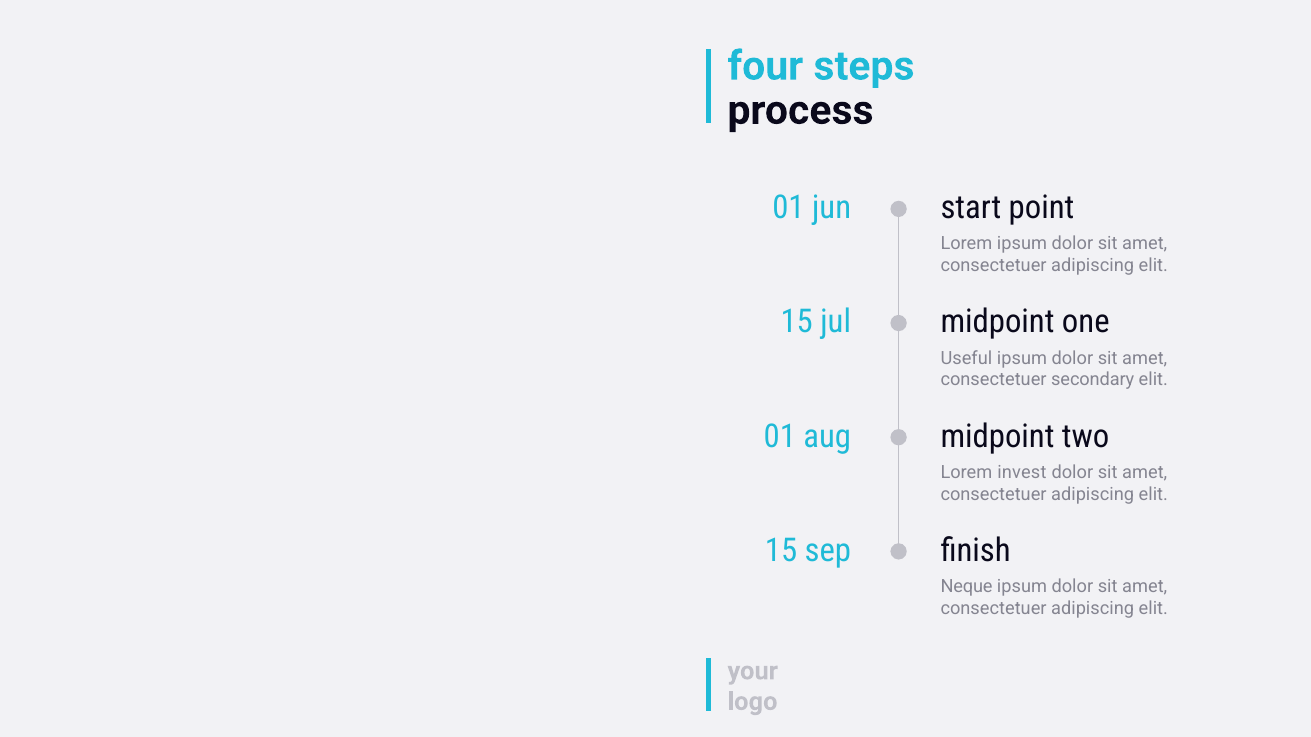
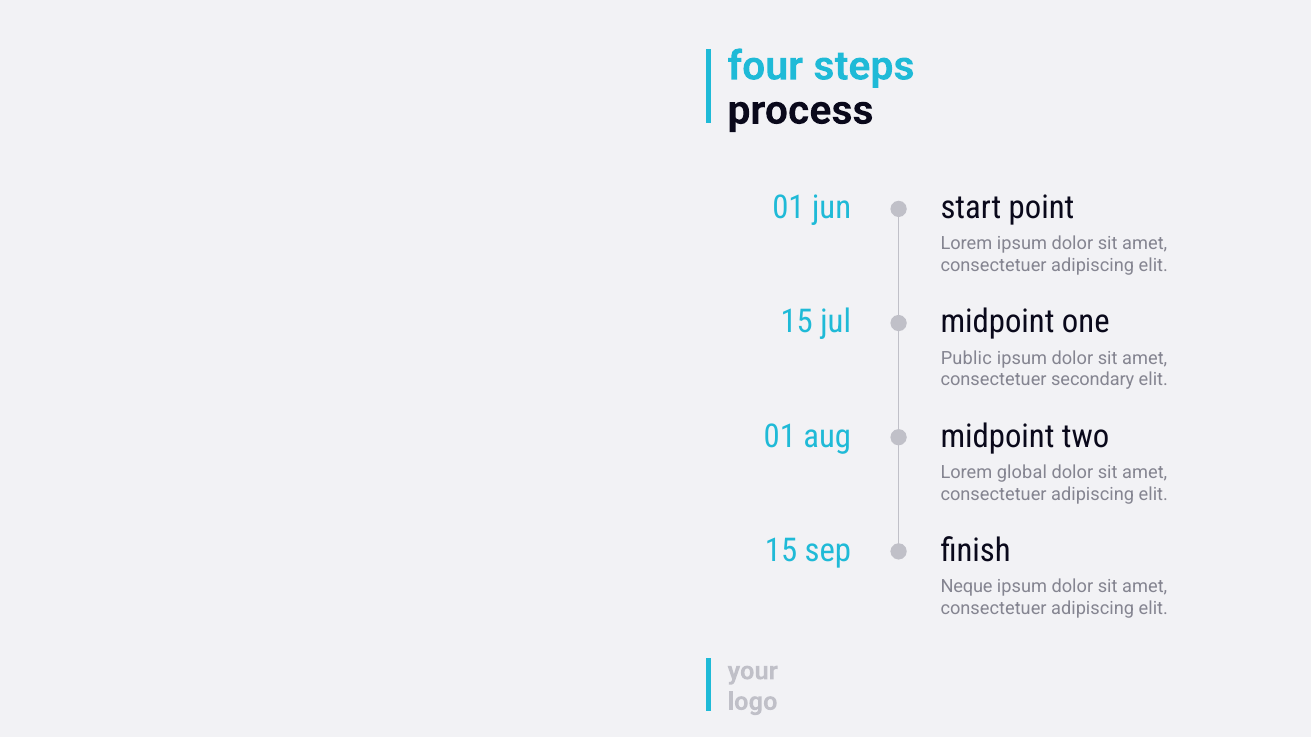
Useful: Useful -> Public
invest: invest -> global
